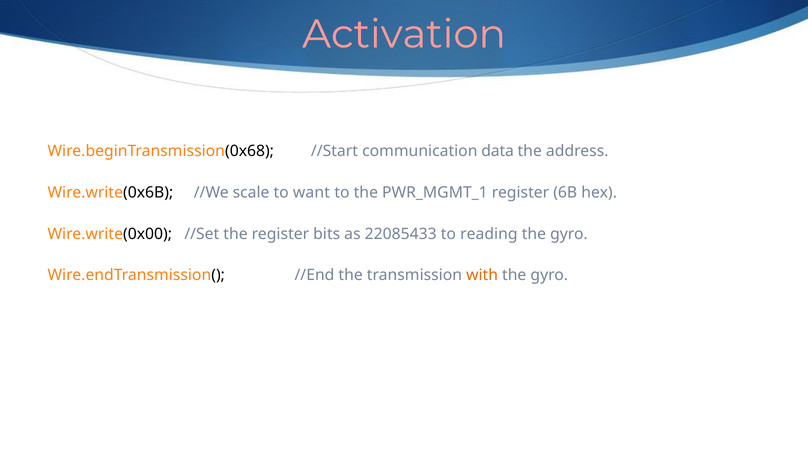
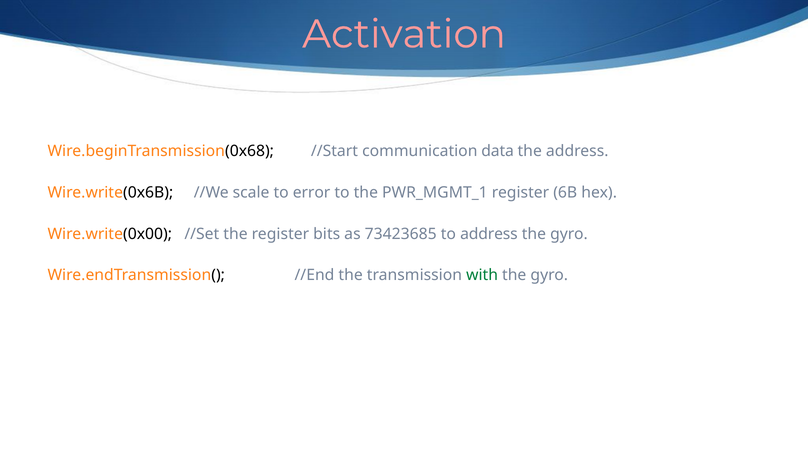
want: want -> error
22085433: 22085433 -> 73423685
to reading: reading -> address
with colour: orange -> green
